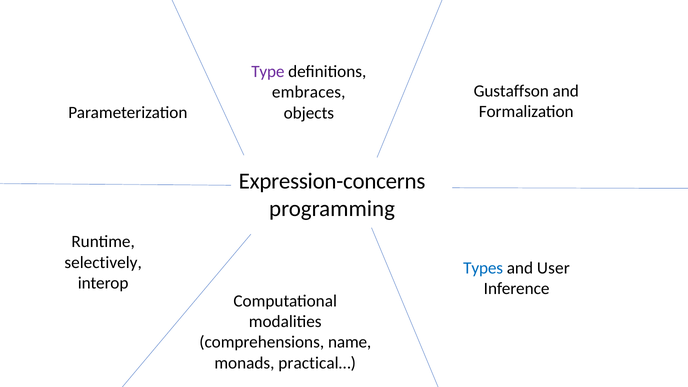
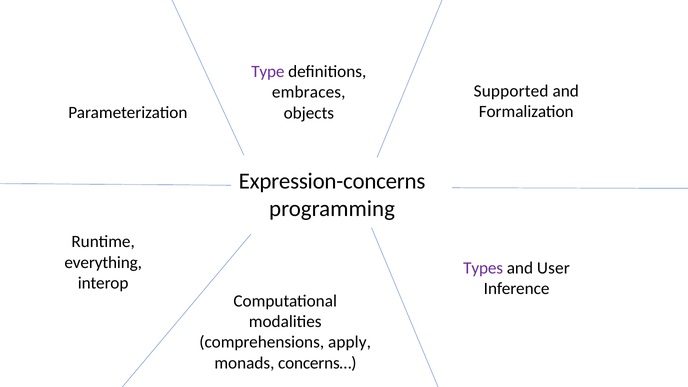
Gustaffson: Gustaffson -> Supported
selectively: selectively -> everything
Types colour: blue -> purple
name: name -> apply
practical…: practical… -> concerns…
